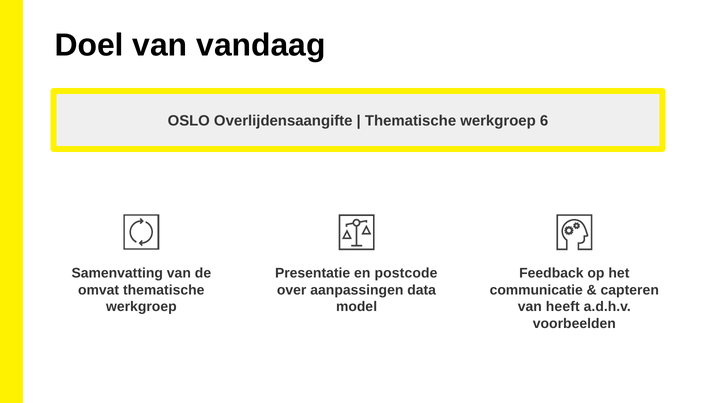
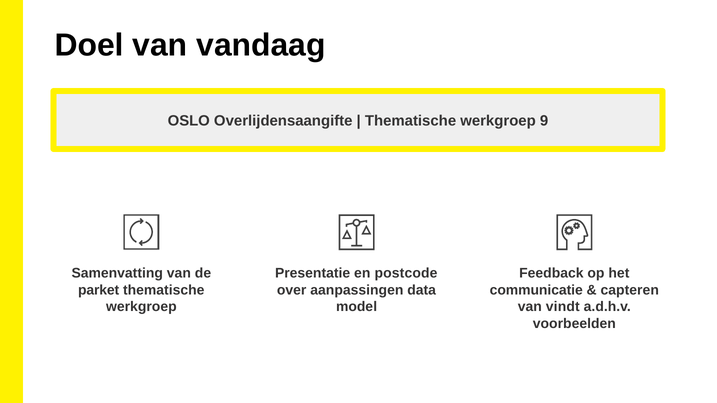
6: 6 -> 9
omvat: omvat -> parket
heeft: heeft -> vindt
